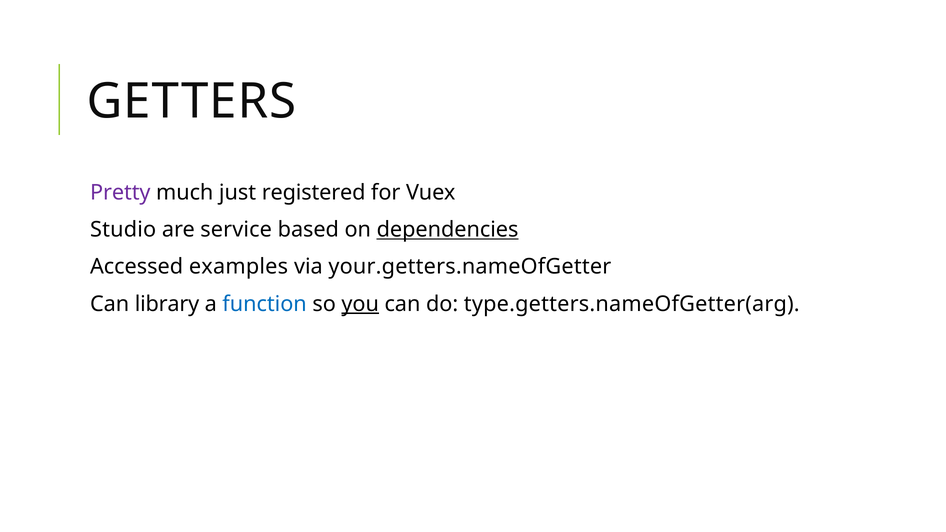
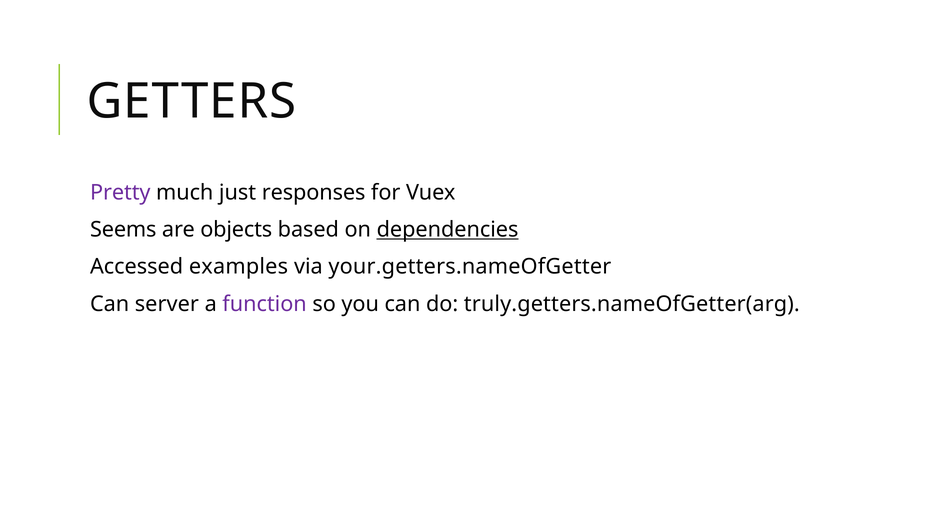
registered: registered -> responses
Studio: Studio -> Seems
service: service -> objects
library: library -> server
function colour: blue -> purple
you underline: present -> none
type.getters.nameOfGetter(arg: type.getters.nameOfGetter(arg -> truly.getters.nameOfGetter(arg
